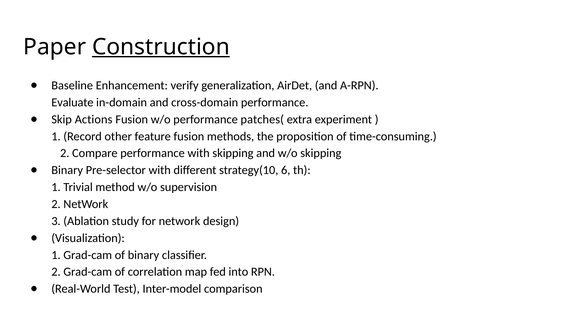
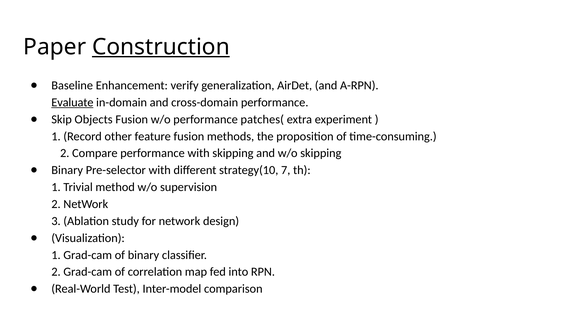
Evaluate underline: none -> present
Actions: Actions -> Objects
6: 6 -> 7
